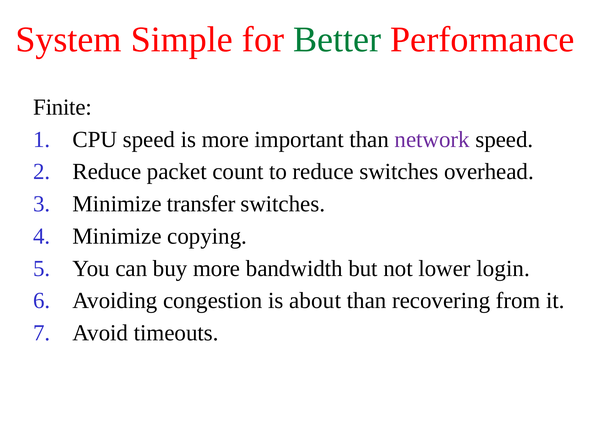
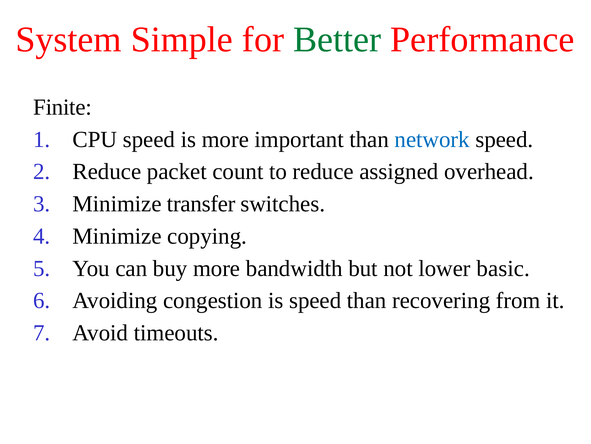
network colour: purple -> blue
reduce switches: switches -> assigned
login: login -> basic
is about: about -> speed
